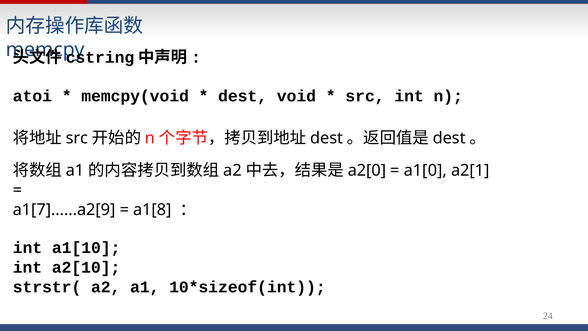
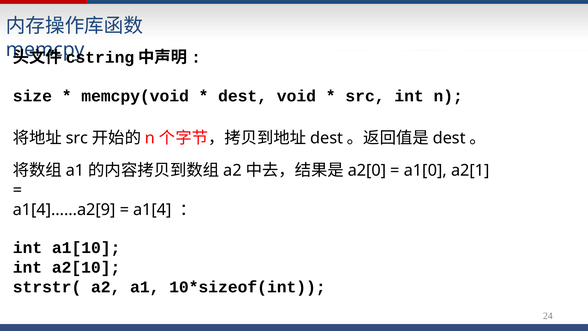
atoi: atoi -> size
a1[7]……a2[9: a1[7]……a2[9 -> a1[4]……a2[9
a1[8: a1[8 -> a1[4
